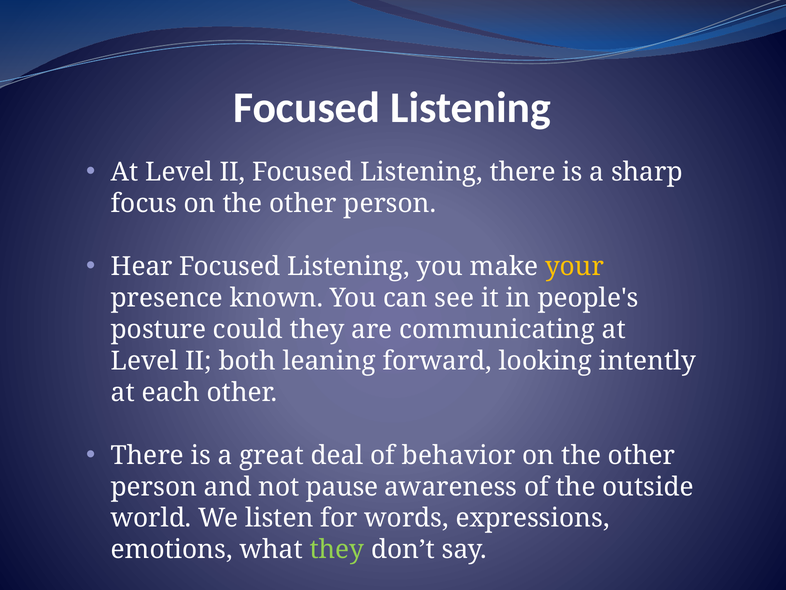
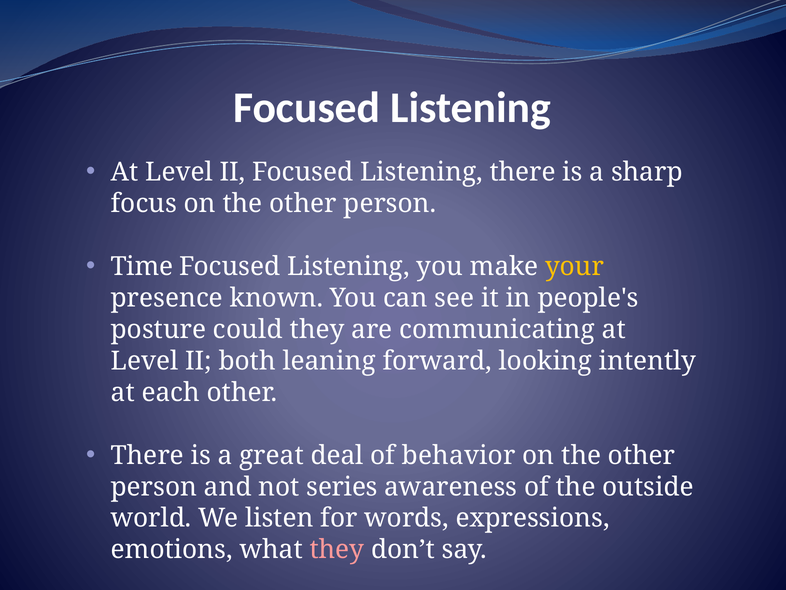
Hear: Hear -> Time
pause: pause -> series
they at (337, 549) colour: light green -> pink
